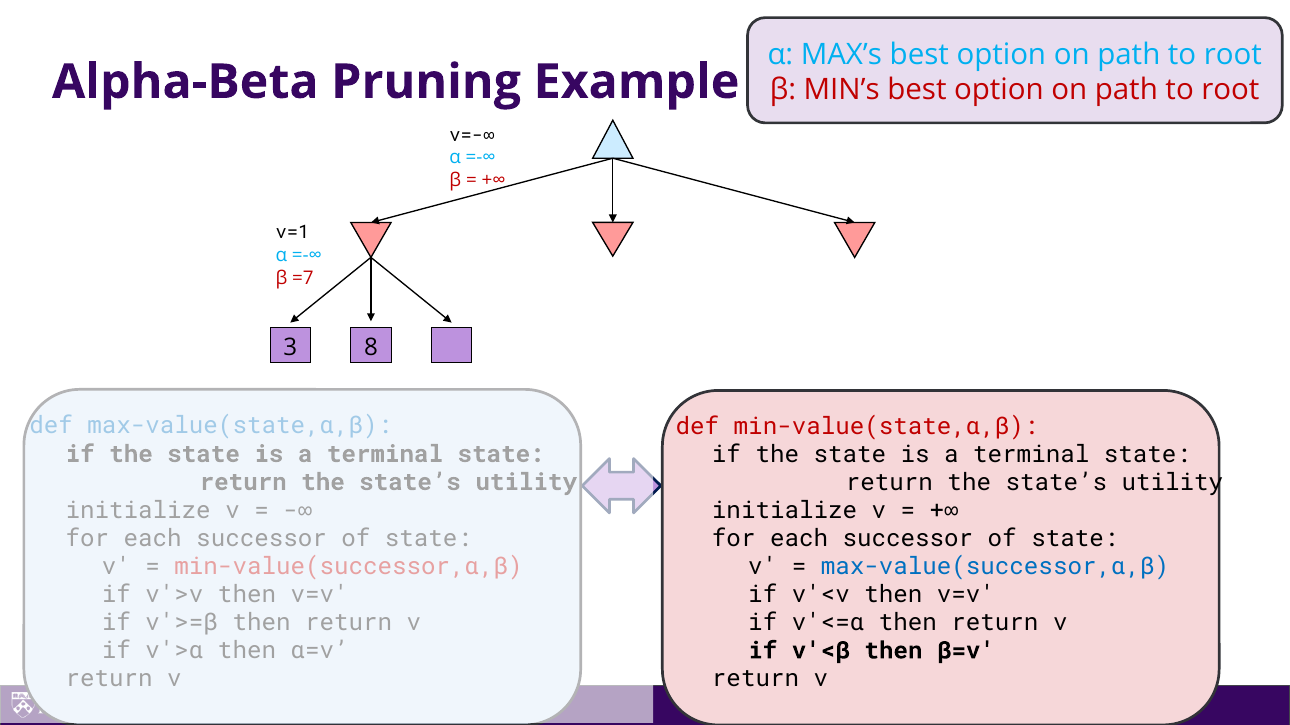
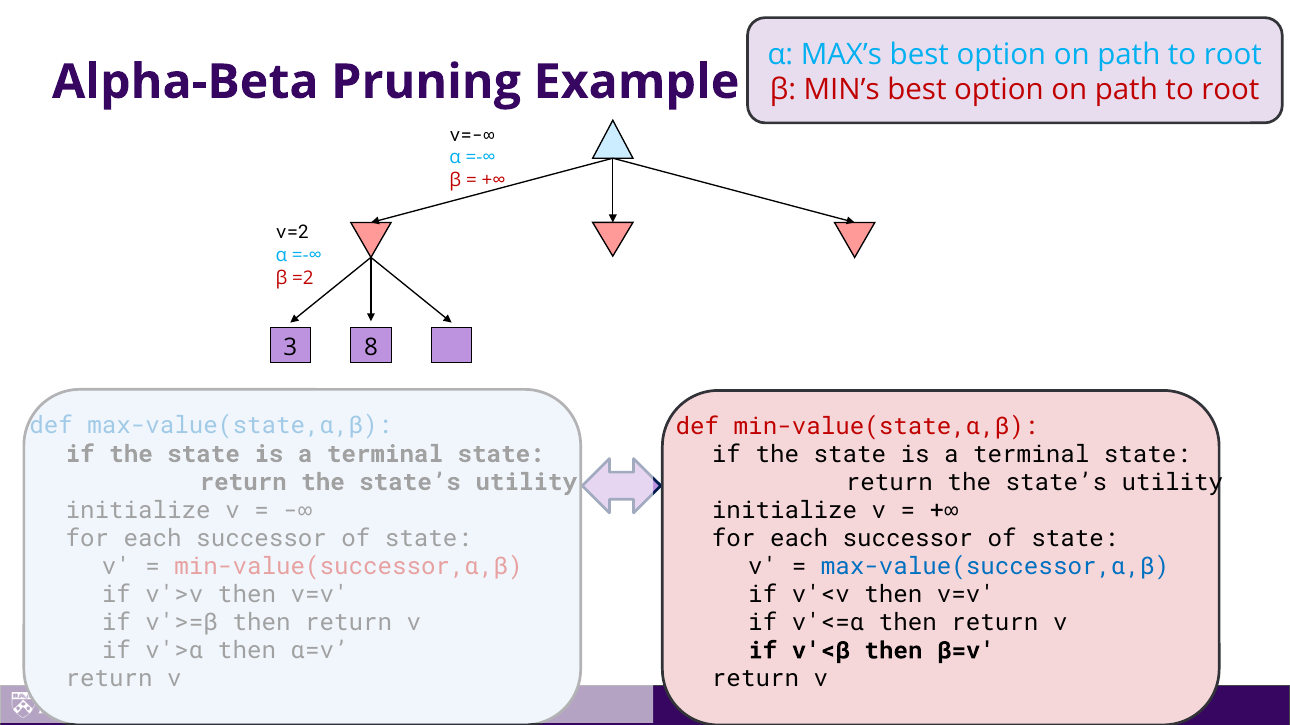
v=1: v=1 -> v=2
=7: =7 -> =2
